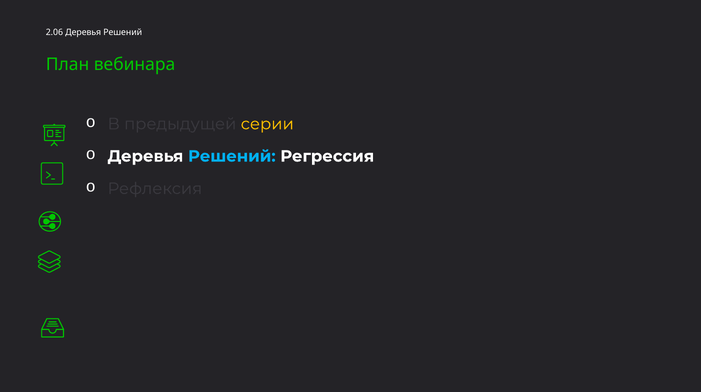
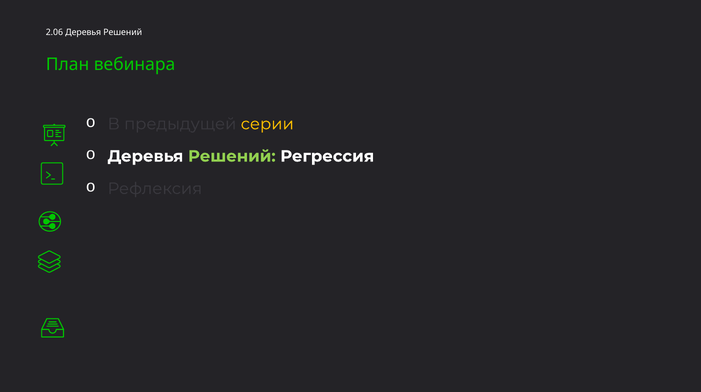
Решений at (232, 156) colour: light blue -> light green
